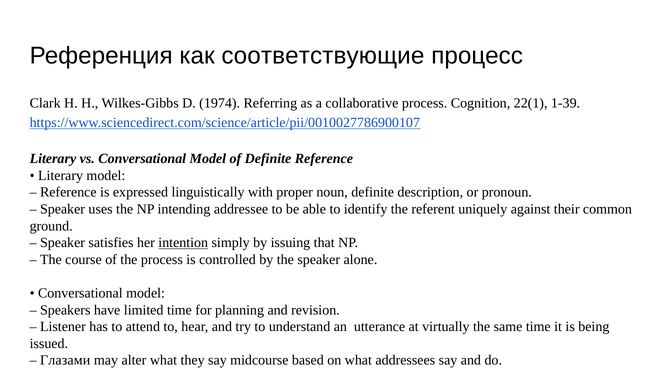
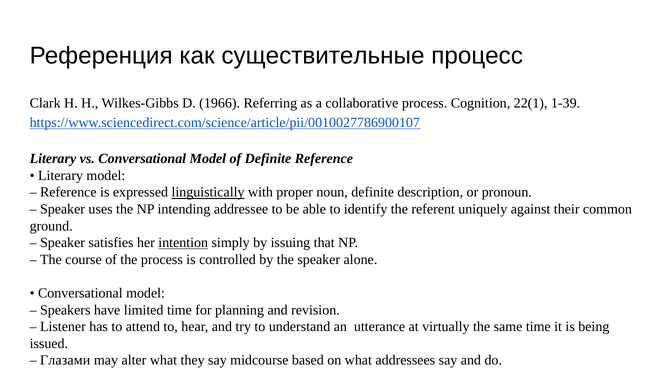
соответствующие: соответствующие -> существительные
1974: 1974 -> 1966
linguistically underline: none -> present
